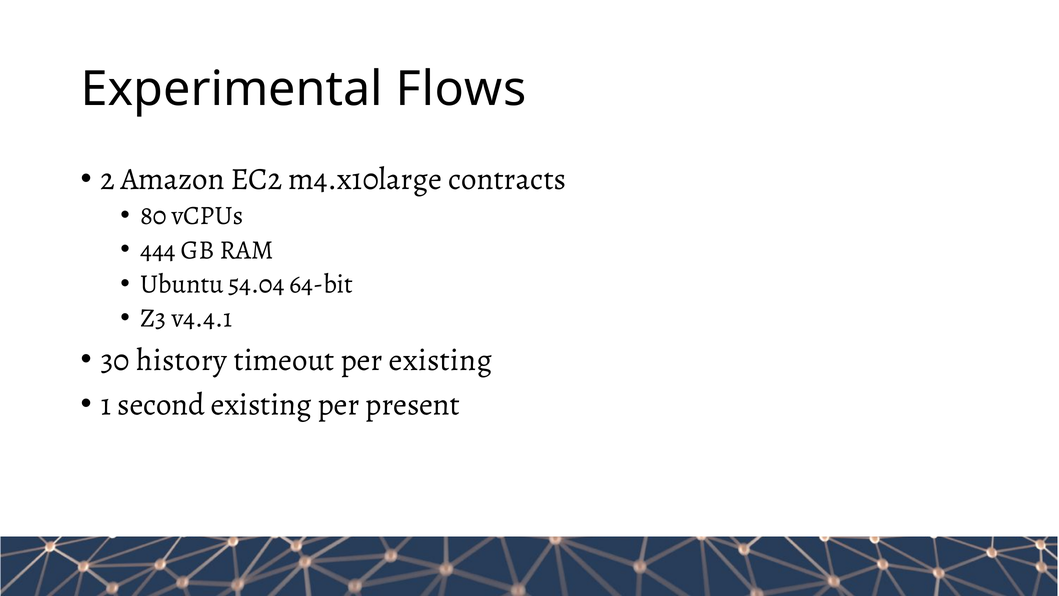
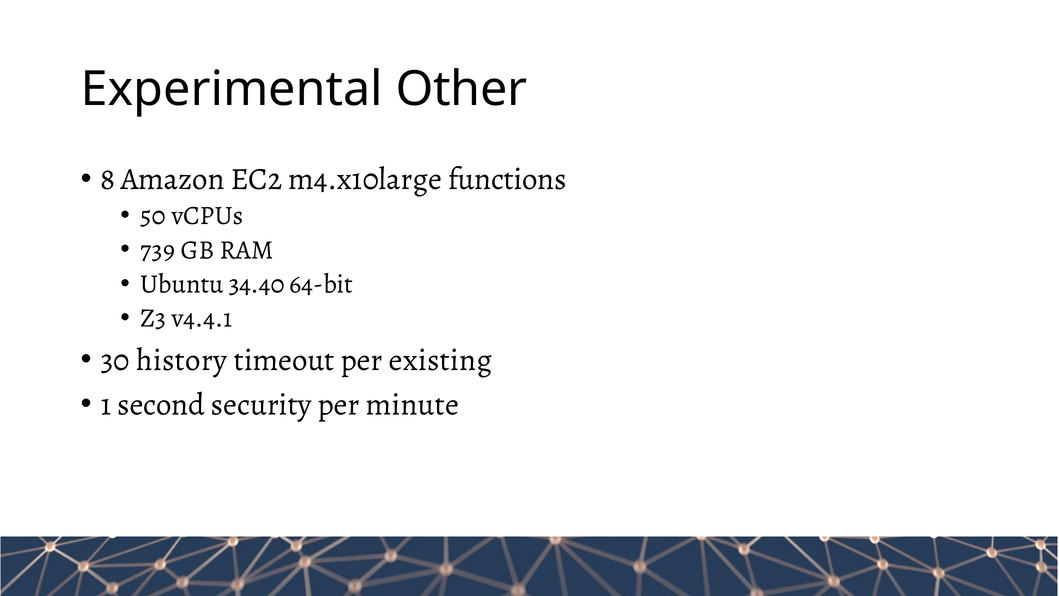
Flows: Flows -> Other
2: 2 -> 8
contracts: contracts -> functions
80: 80 -> 50
444: 444 -> 739
54.04: 54.04 -> 34.40
second existing: existing -> security
present: present -> minute
